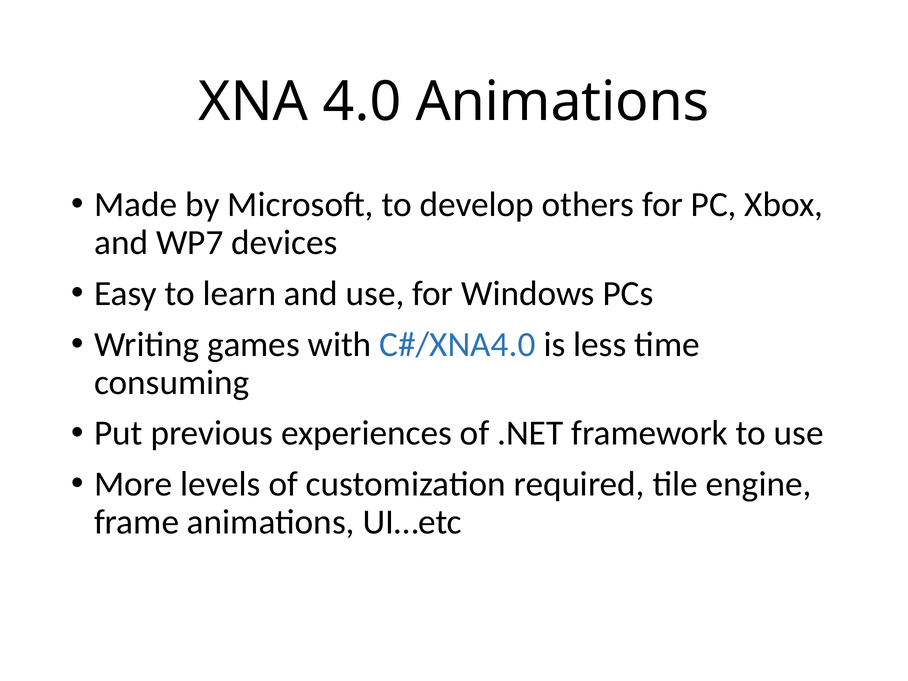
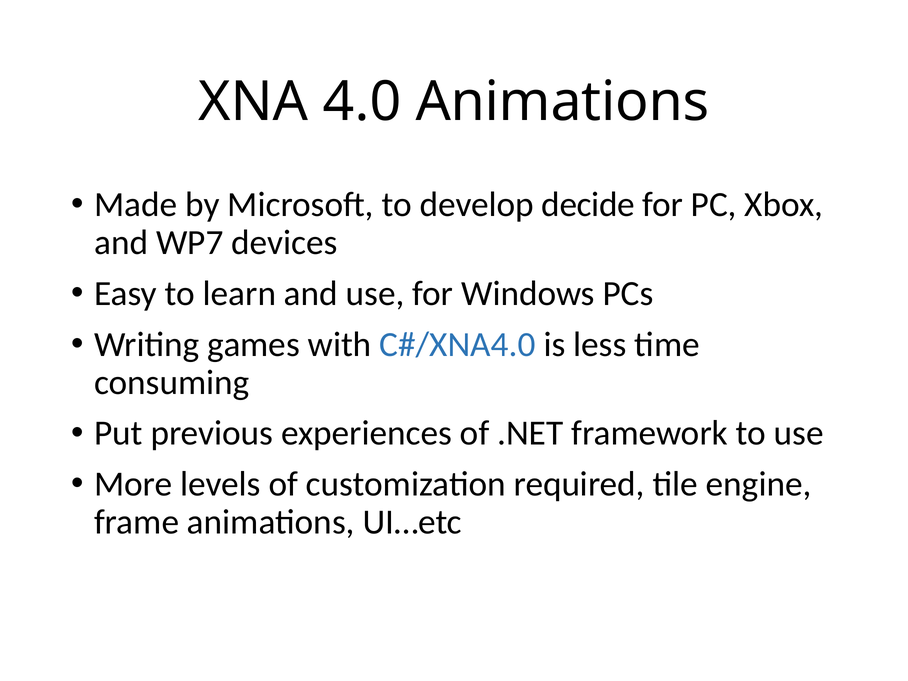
others: others -> decide
